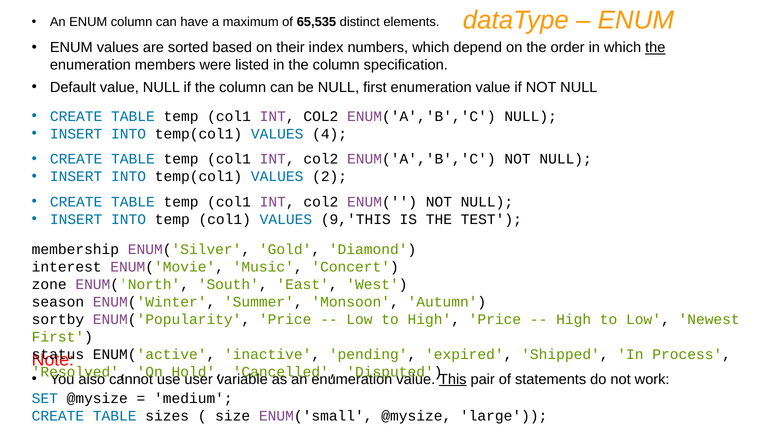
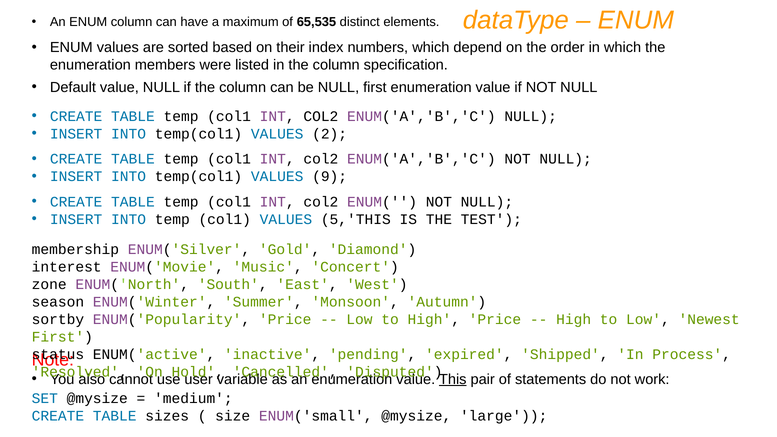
the at (655, 48) underline: present -> none
4: 4 -> 2
2: 2 -> 9
9,'THIS: 9,'THIS -> 5,'THIS
